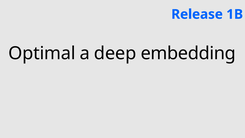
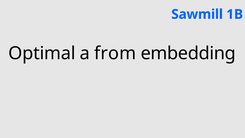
Release: Release -> Sawmill
deep: deep -> from
